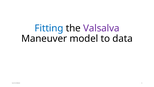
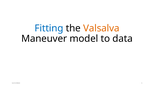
Valsalva colour: purple -> orange
